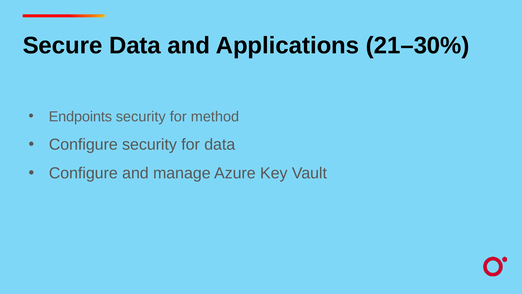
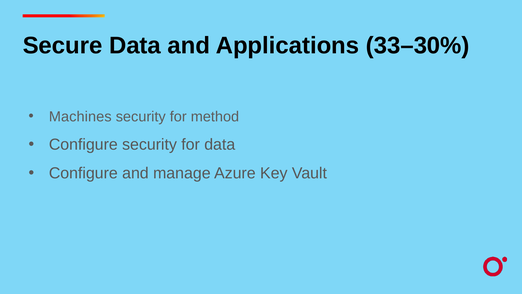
21–30%: 21–30% -> 33–30%
Endpoints: Endpoints -> Machines
